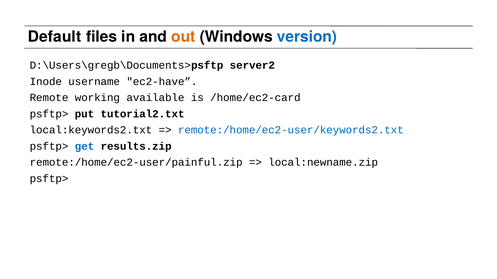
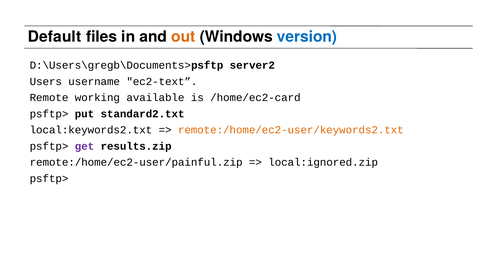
Inode: Inode -> Users
ec2-have: ec2-have -> ec2-text
tutorial2.txt: tutorial2.txt -> standard2.txt
remote:/home/ec2-user/keywords2.txt colour: blue -> orange
get colour: blue -> purple
local:newname.zip: local:newname.zip -> local:ignored.zip
